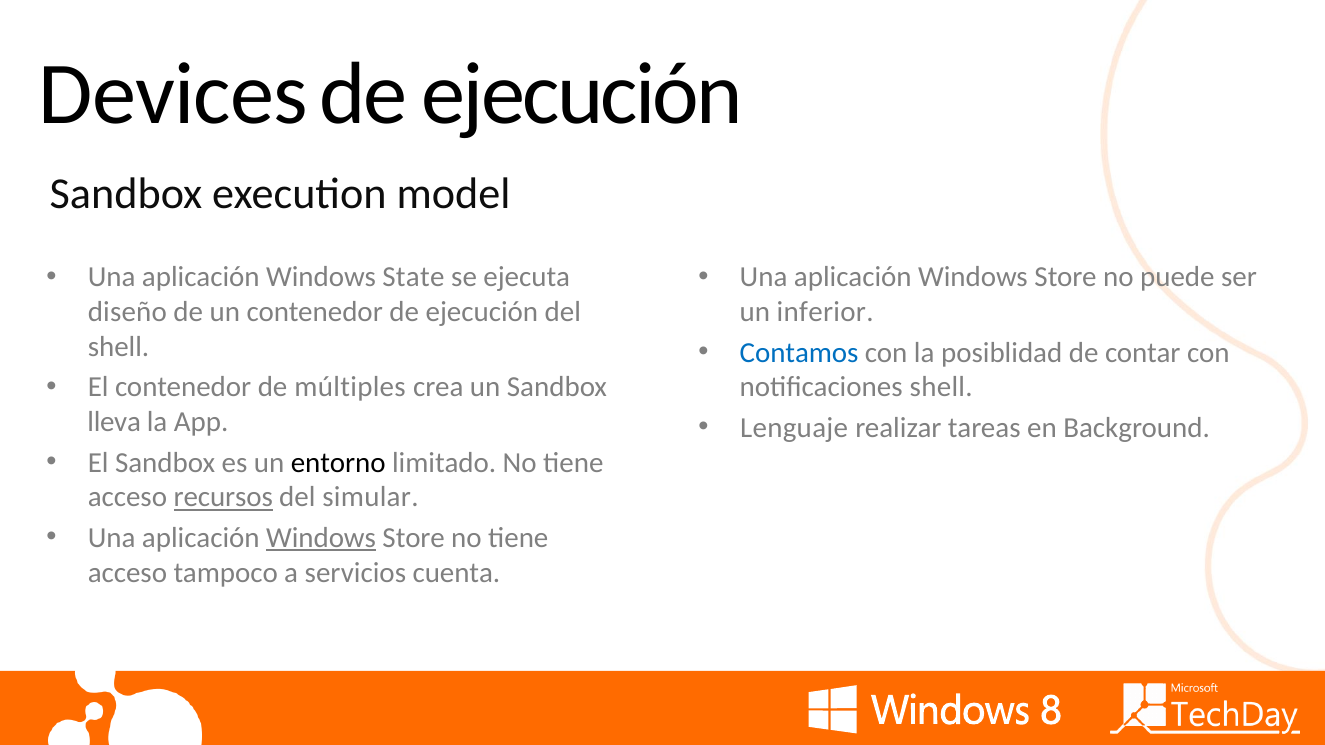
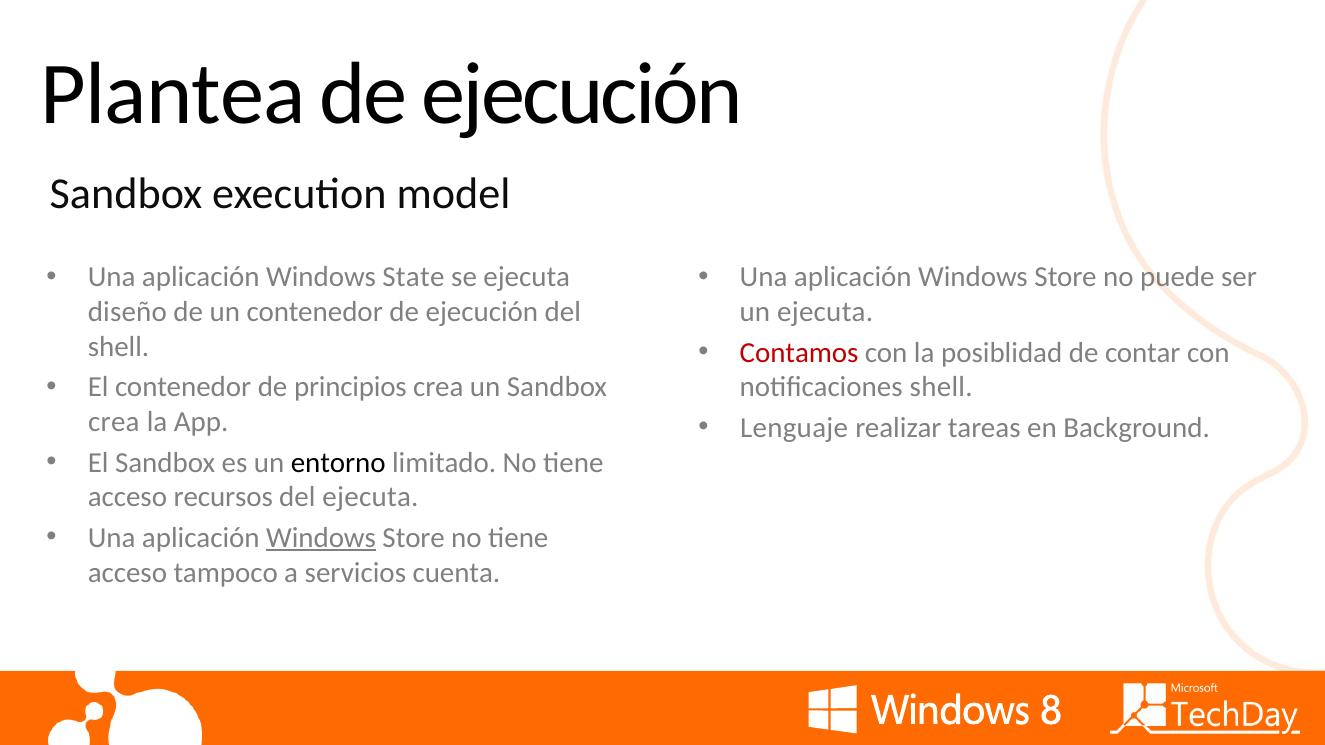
Devices: Devices -> Plantea
un inferior: inferior -> ejecuta
Contamos colour: blue -> red
múltiples: múltiples -> principios
lleva at (114, 422): lleva -> crea
recursos underline: present -> none
del simular: simular -> ejecuta
